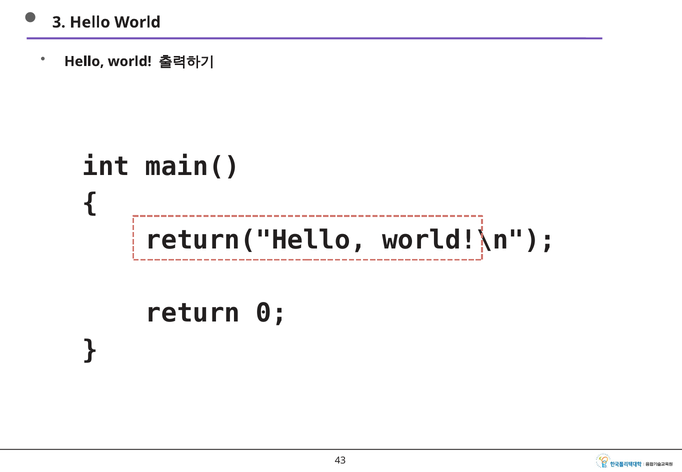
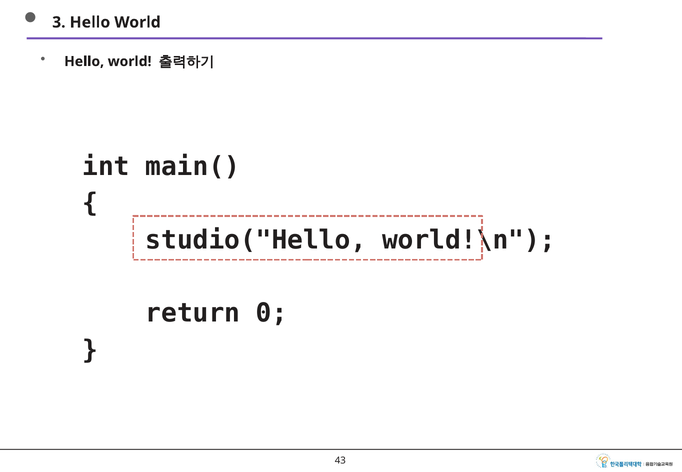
return("Hello: return("Hello -> studio("Hello
